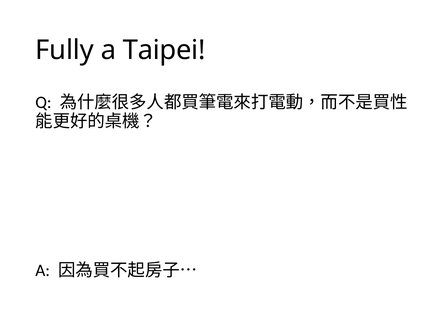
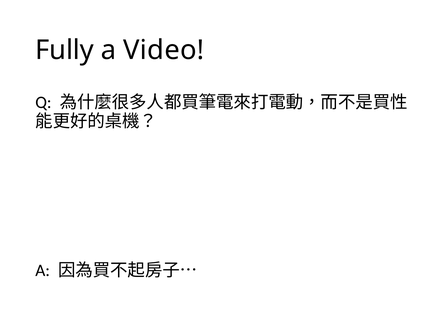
Taipei: Taipei -> Video
